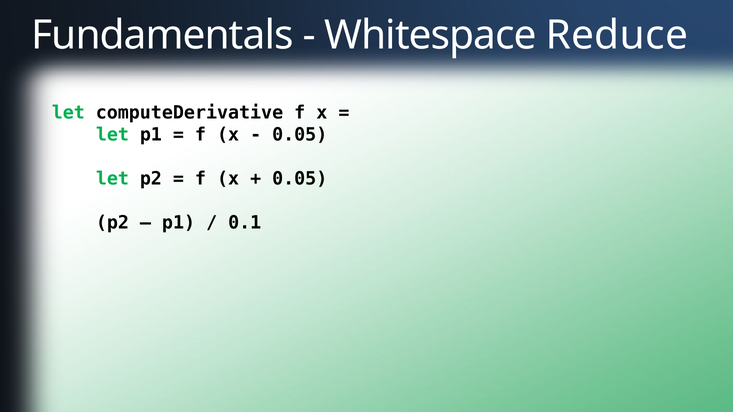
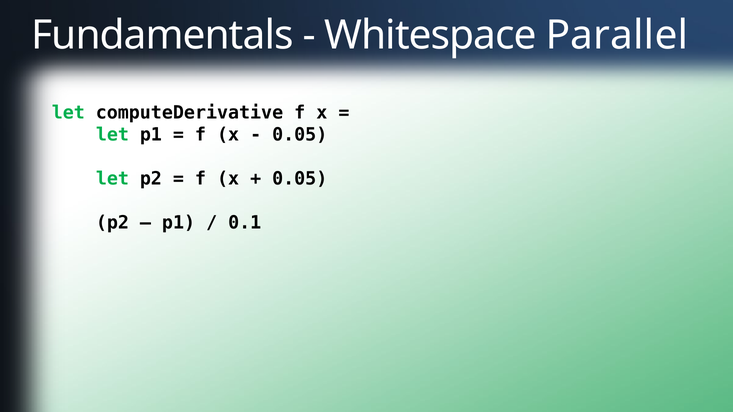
Reduce: Reduce -> Parallel
